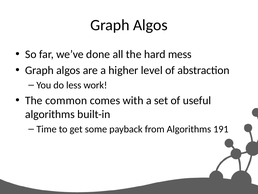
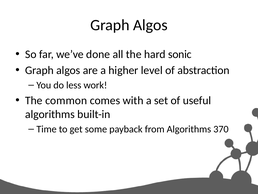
mess: mess -> sonic
191: 191 -> 370
